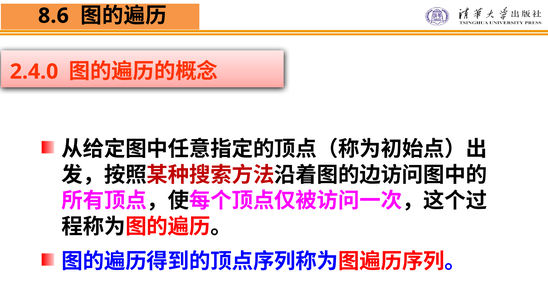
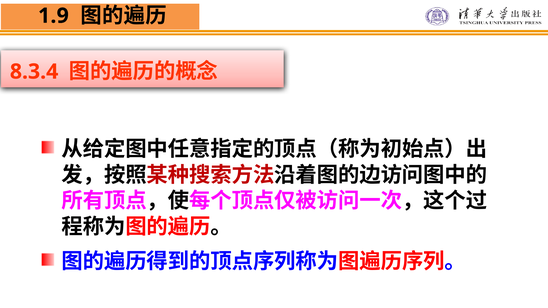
8.6: 8.6 -> 1.9
2.4.0: 2.4.0 -> 8.3.4
